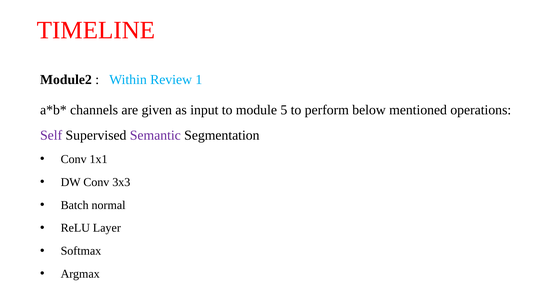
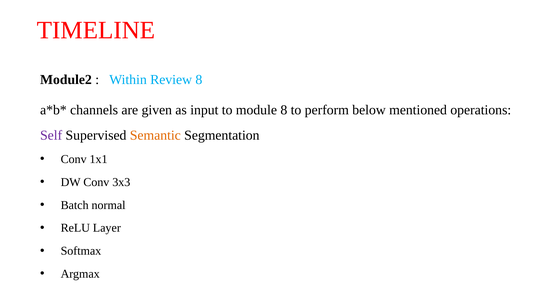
Review 1: 1 -> 8
module 5: 5 -> 8
Semantic colour: purple -> orange
